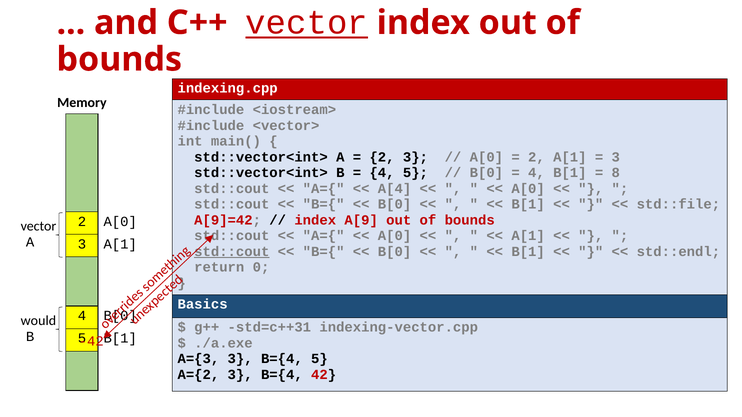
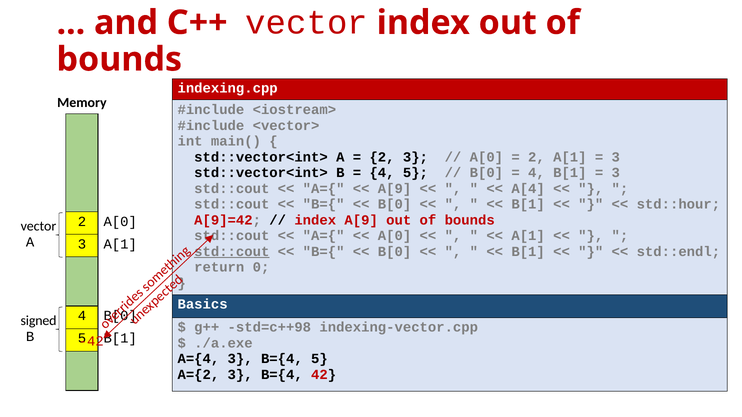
vector at (307, 23) underline: present -> none
8 at (616, 173): 8 -> 3
A[4 at (395, 189): A[4 -> A[9
A[0 at (528, 189): A[0 -> A[4
std::file: std::file -> std::hour
would: would -> signed
std=c++31: std=c++31 -> std=c++98
A={3: A={3 -> A={4
